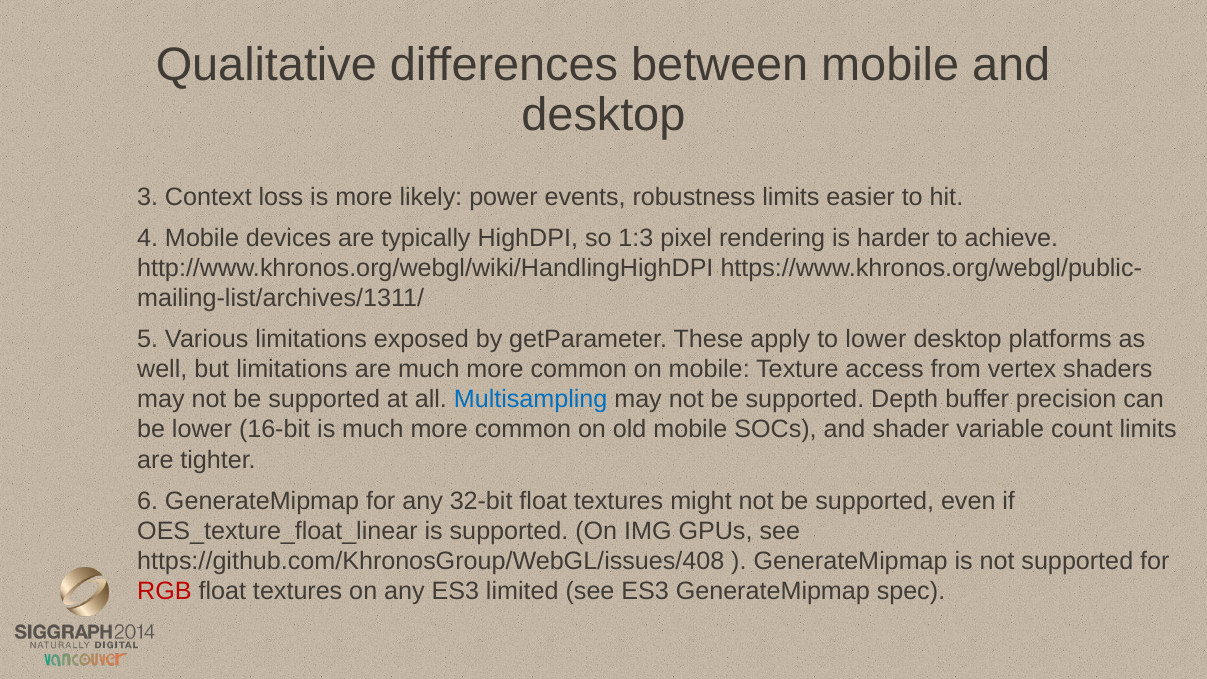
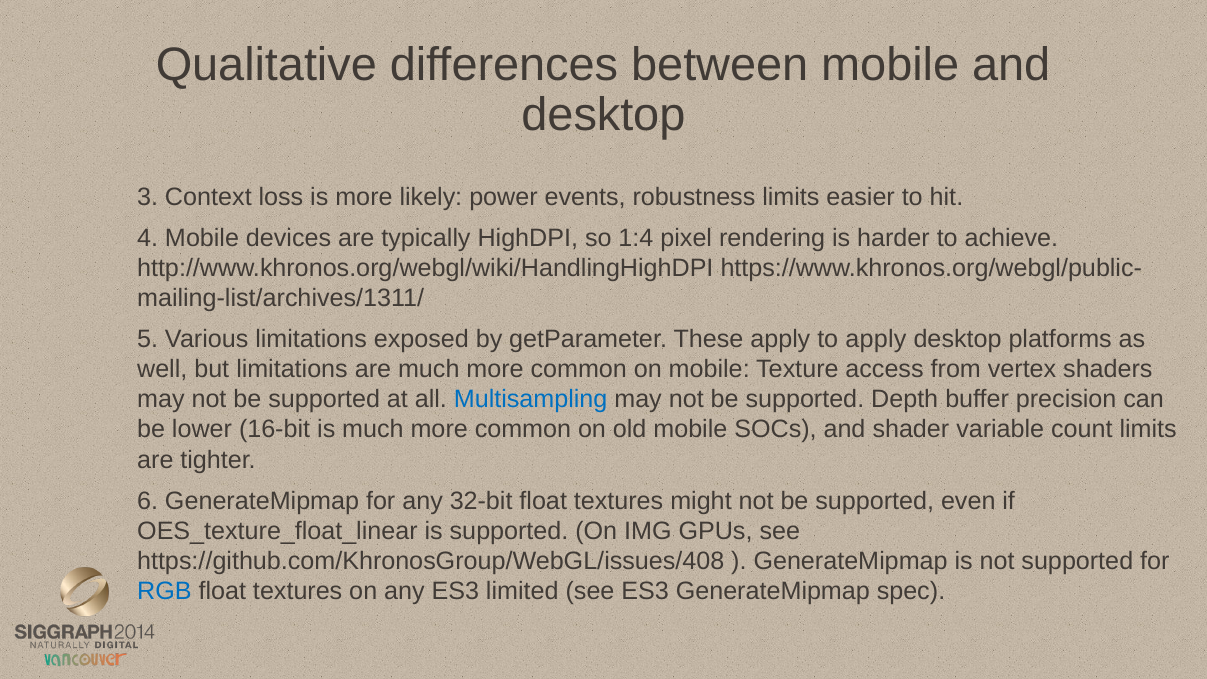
1:3: 1:3 -> 1:4
to lower: lower -> apply
RGB colour: red -> blue
